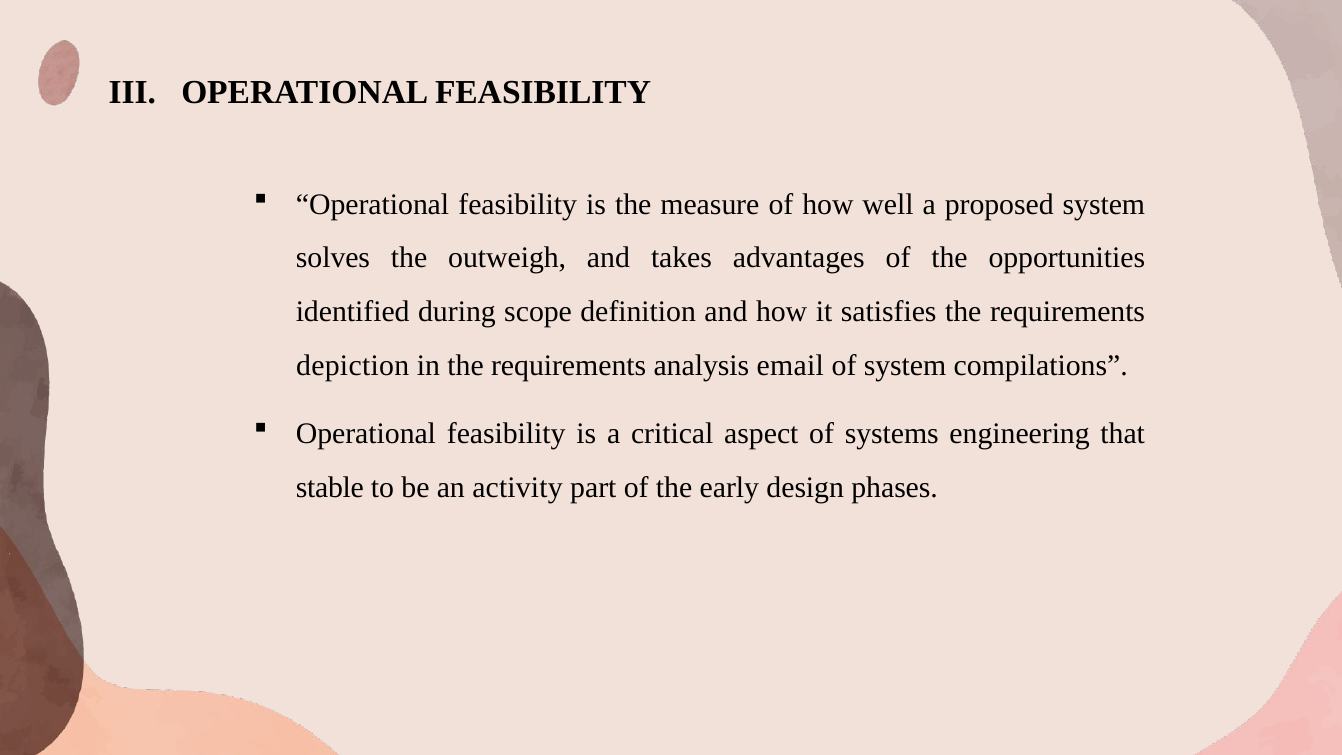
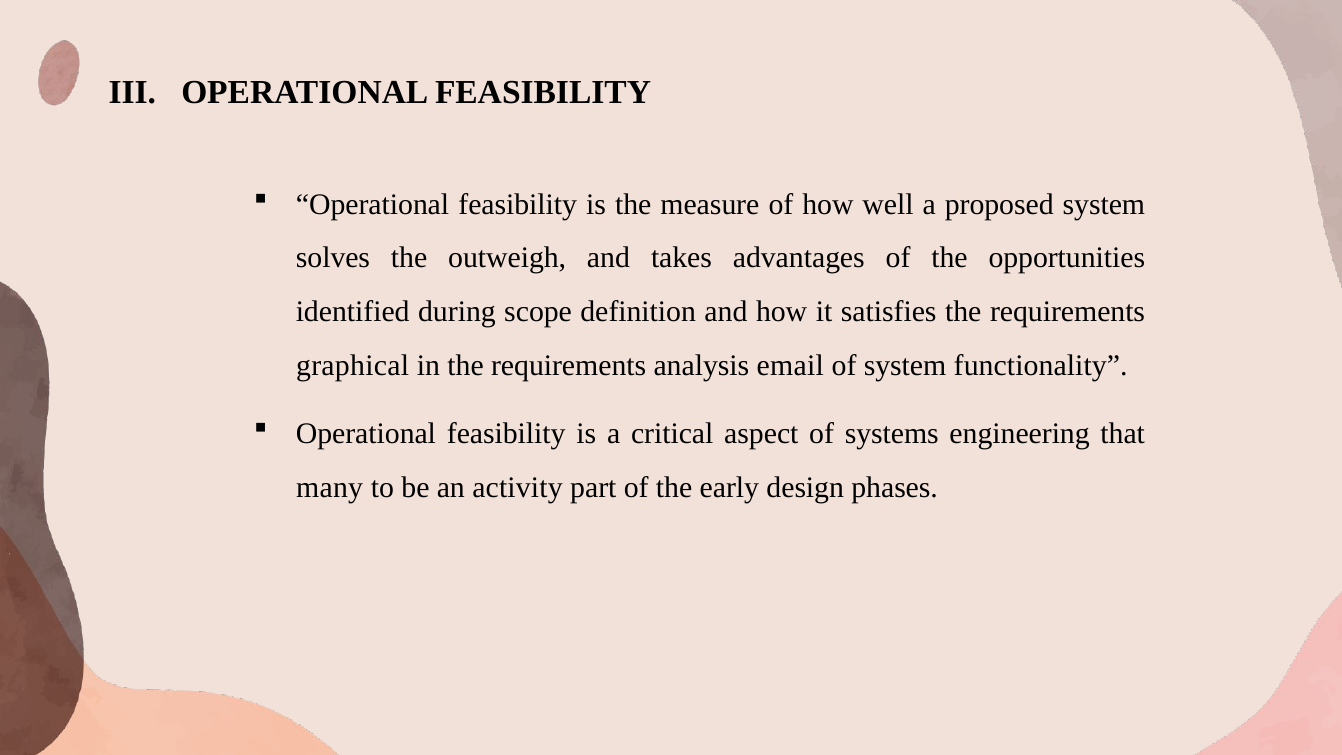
depiction: depiction -> graphical
compilations: compilations -> functionality
stable: stable -> many
